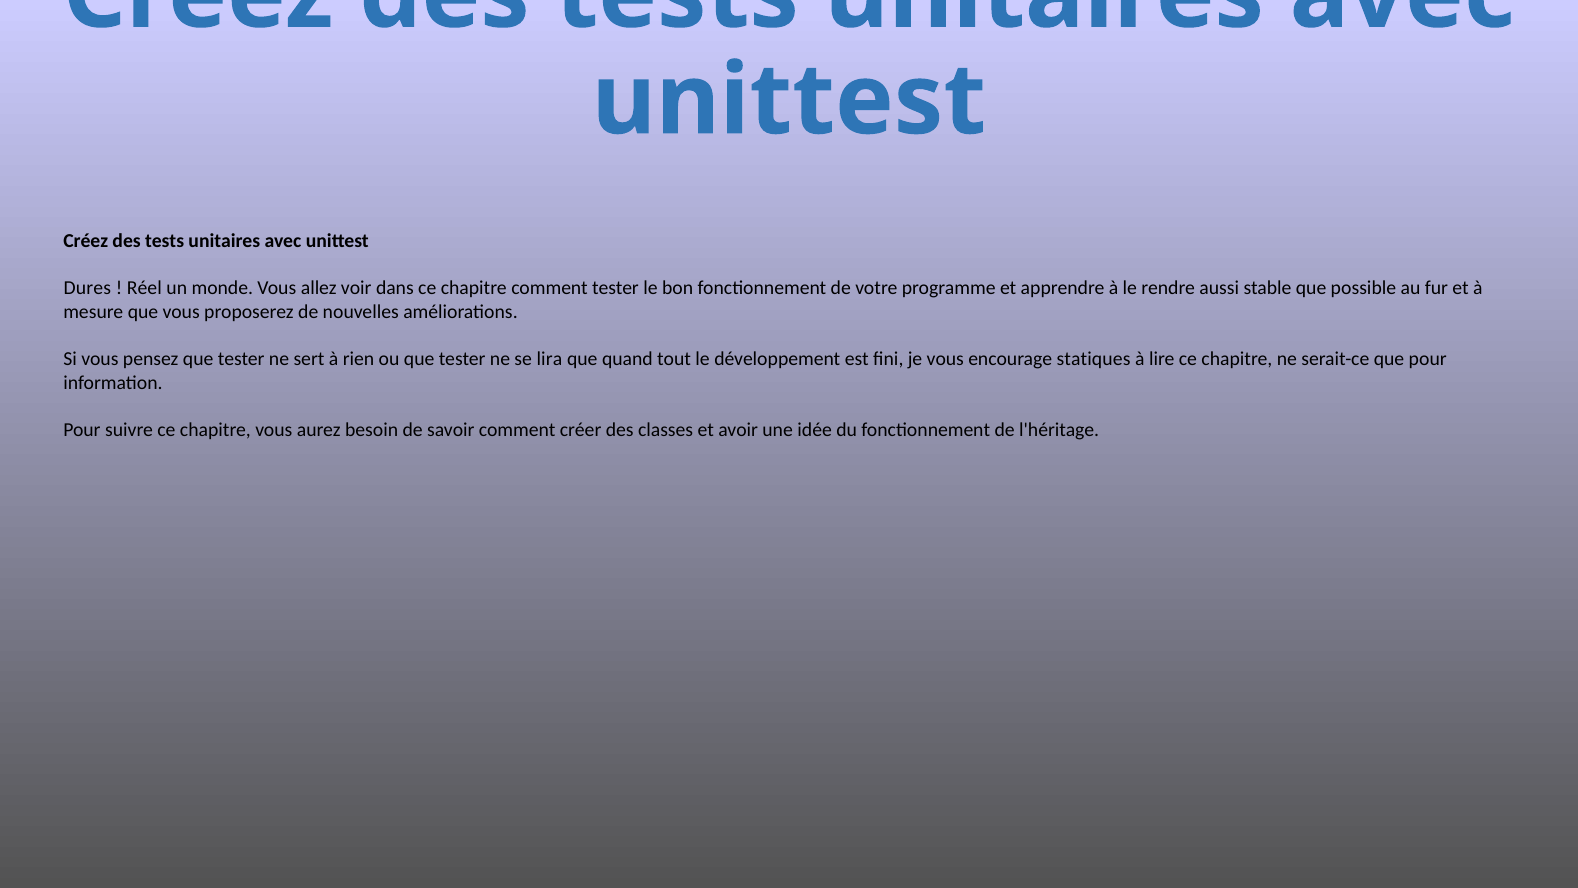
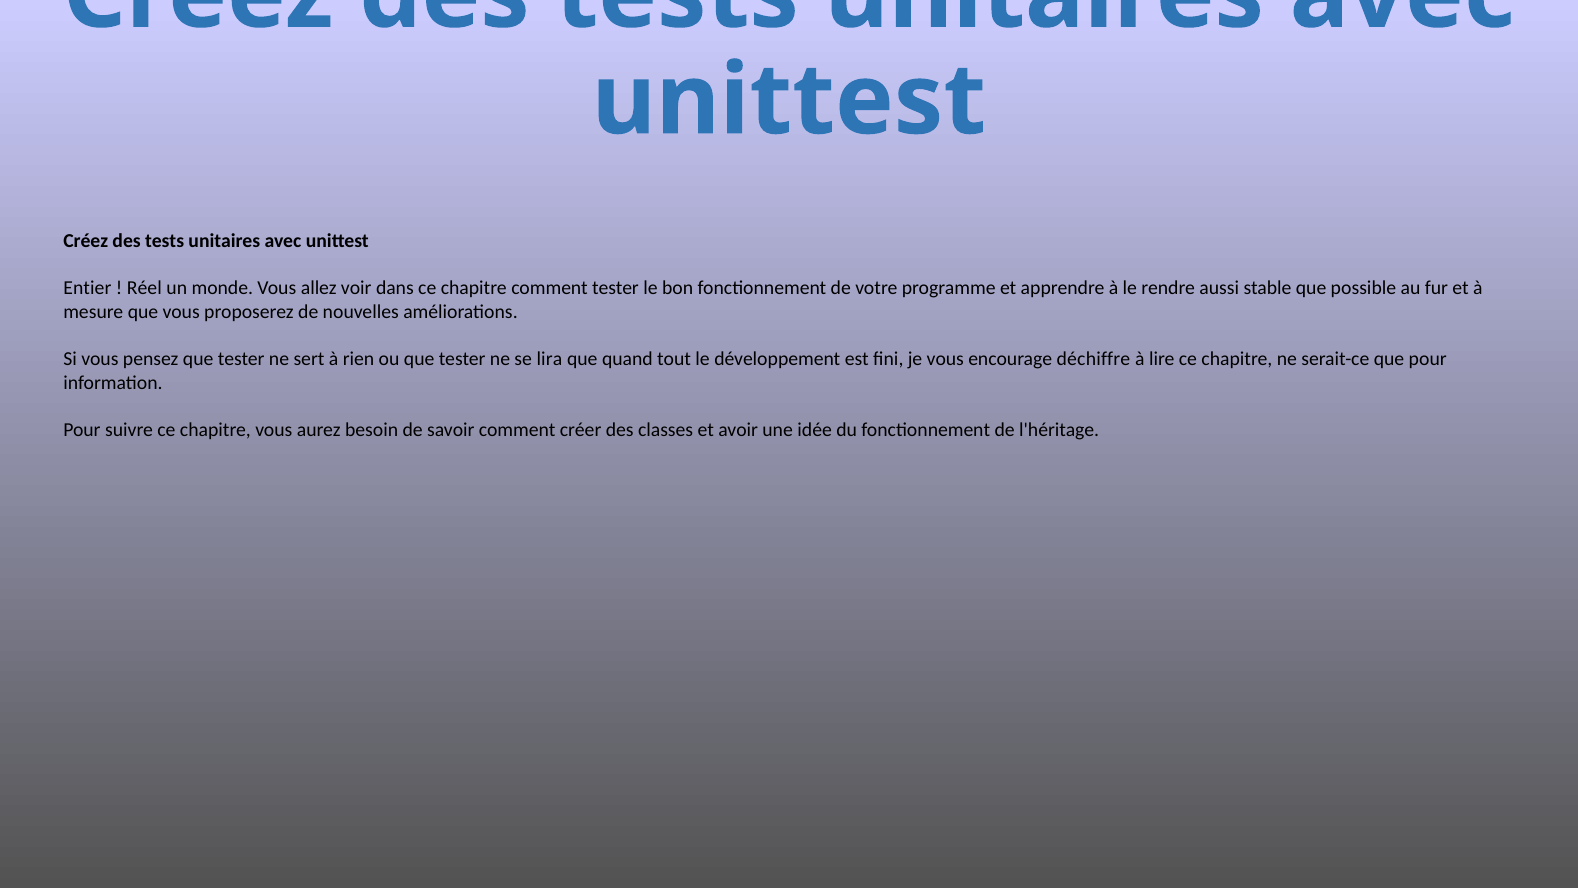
Dures: Dures -> Entier
statiques: statiques -> déchiffre
